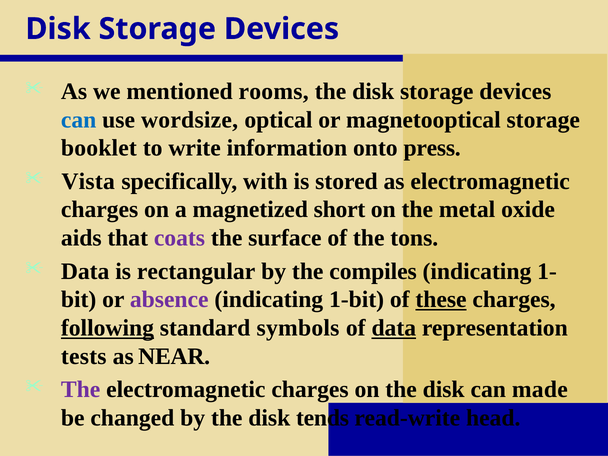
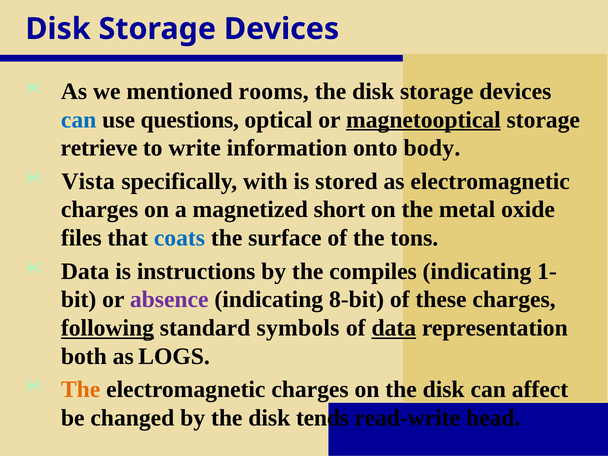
wordsize: wordsize -> questions
magnetooptical underline: none -> present
booklet: booklet -> retrieve
press: press -> body
aids: aids -> files
coats colour: purple -> blue
rectangular: rectangular -> instructions
1-bit: 1-bit -> 8-bit
these underline: present -> none
tests: tests -> both
NEAR: NEAR -> LOGS
The at (81, 390) colour: purple -> orange
made: made -> affect
